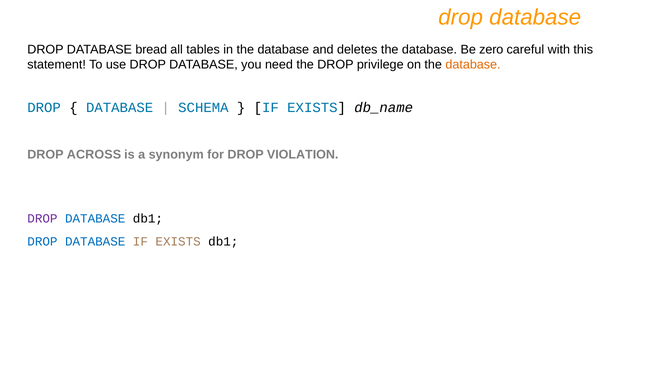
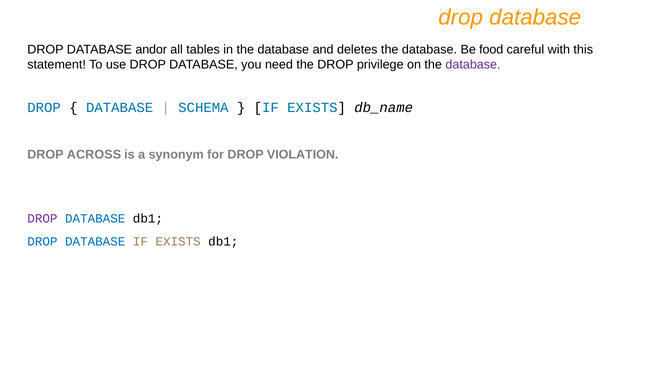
bread: bread -> andor
zero: zero -> food
database at (473, 65) colour: orange -> purple
